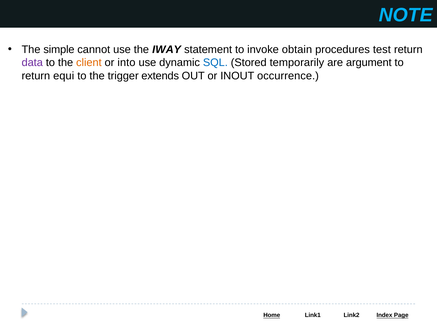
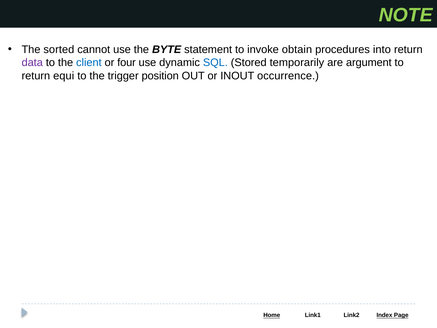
NOTE colour: light blue -> light green
simple: simple -> sorted
IWAY: IWAY -> BYTE
test: test -> into
client colour: orange -> blue
into: into -> four
extends: extends -> position
